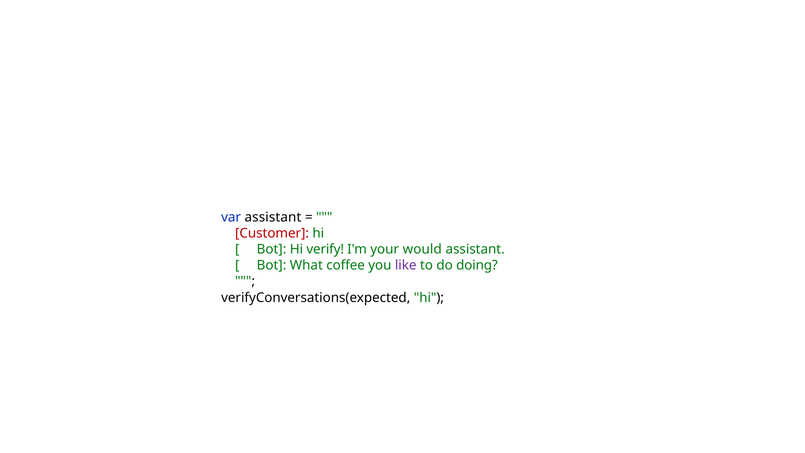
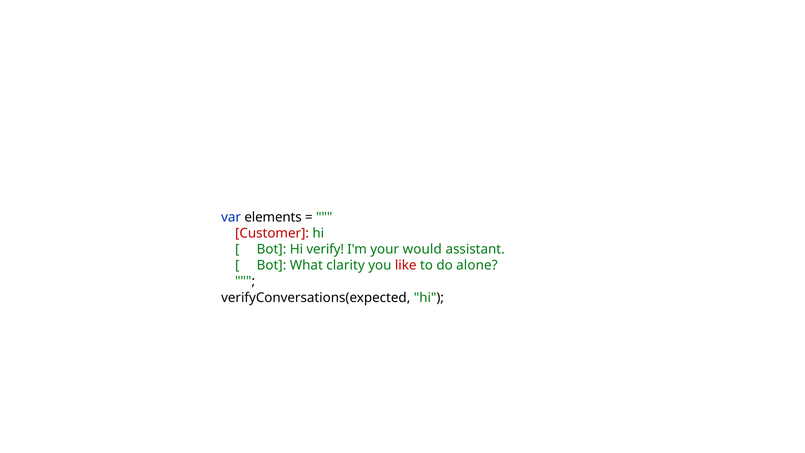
var assistant: assistant -> elements
coffee: coffee -> clarity
like colour: purple -> red
doing: doing -> alone
